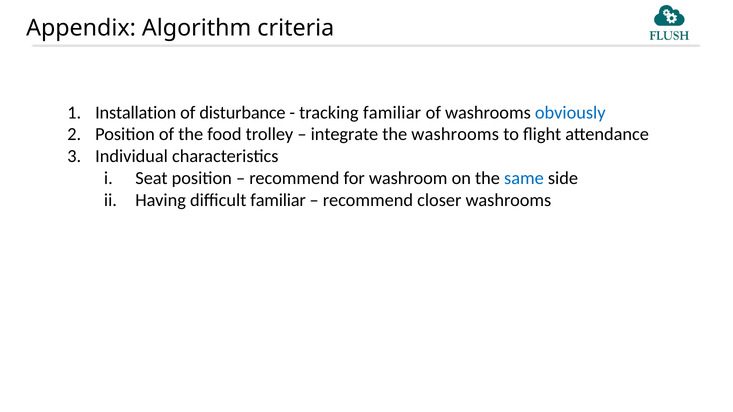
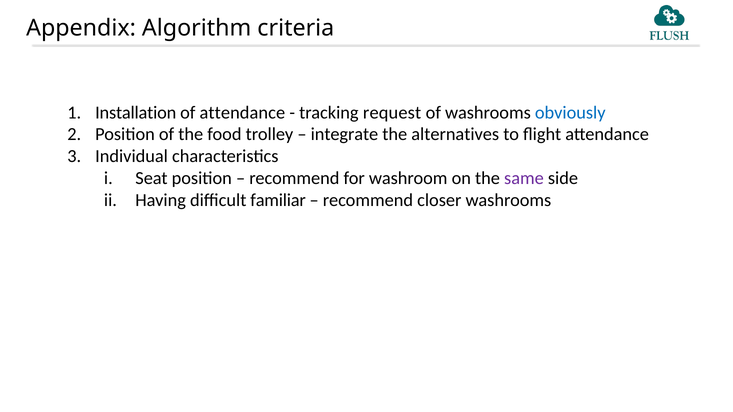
of disturbance: disturbance -> attendance
tracking familiar: familiar -> request
the washrooms: washrooms -> alternatives
same colour: blue -> purple
